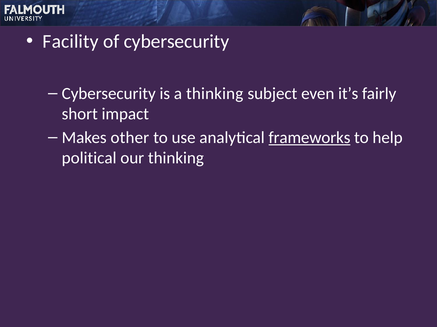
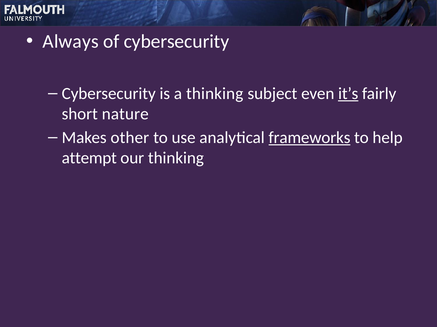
Facility: Facility -> Always
it’s underline: none -> present
impact: impact -> nature
political: political -> attempt
